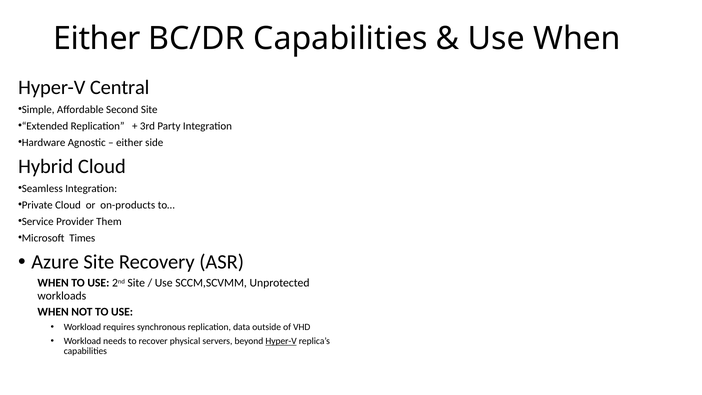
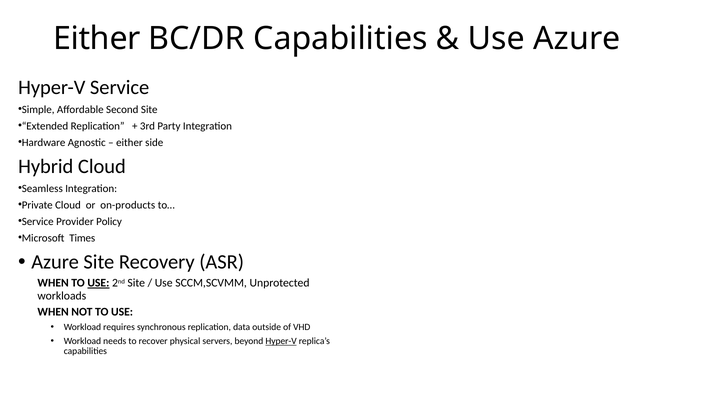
Use When: When -> Azure
Hyper-V Central: Central -> Service
Them: Them -> Policy
USE at (98, 283) underline: none -> present
